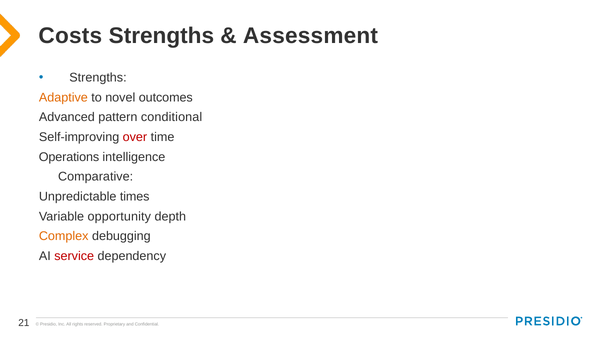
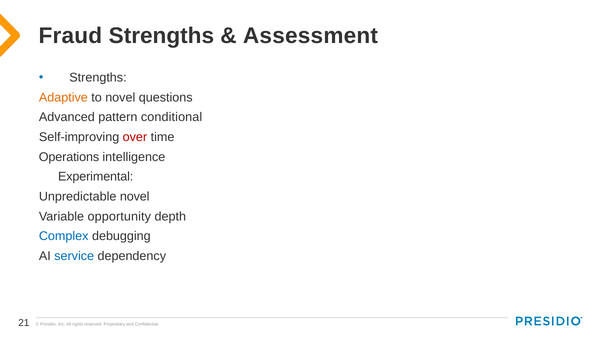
Costs: Costs -> Fraud
outcomes: outcomes -> questions
Comparative: Comparative -> Experimental
Unpredictable times: times -> novel
Complex colour: orange -> blue
service colour: red -> blue
